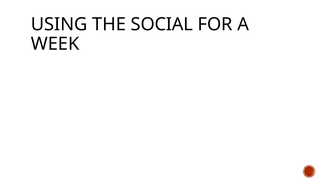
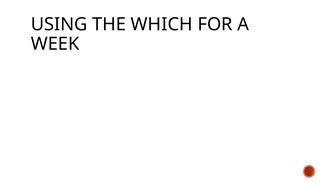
SOCIAL: SOCIAL -> WHICH
